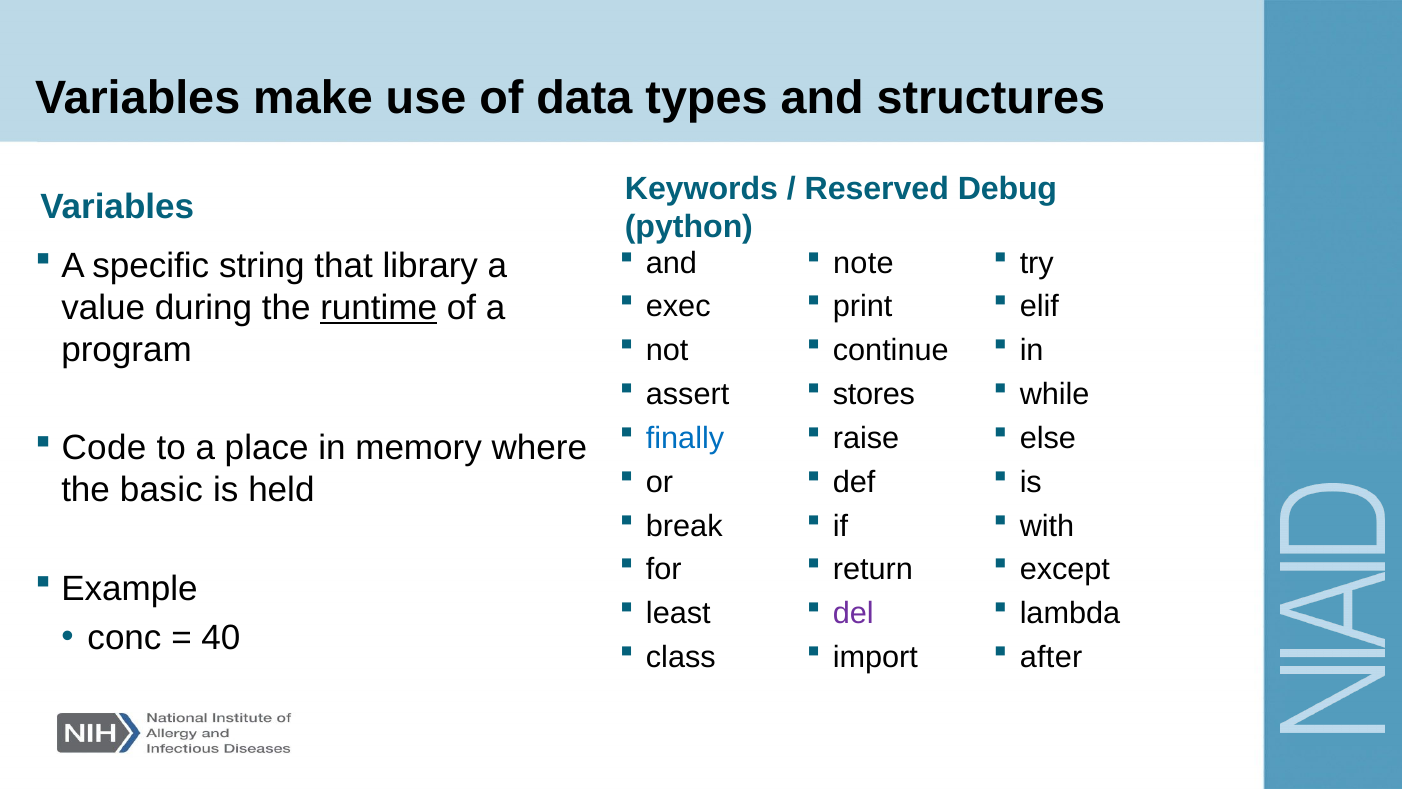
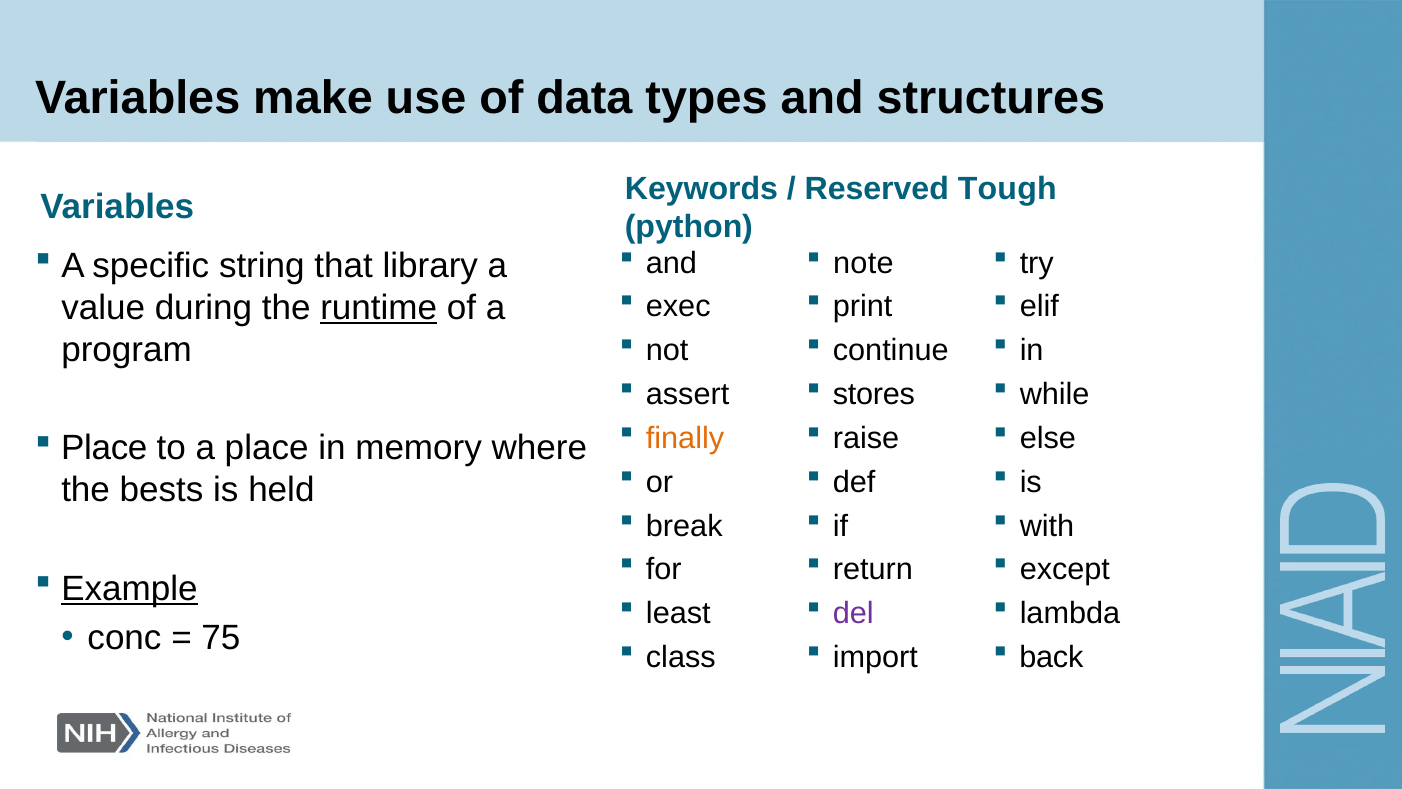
Debug: Debug -> Tough
finally colour: blue -> orange
Code at (104, 448): Code -> Place
basic: basic -> bests
Example underline: none -> present
40: 40 -> 75
after: after -> back
